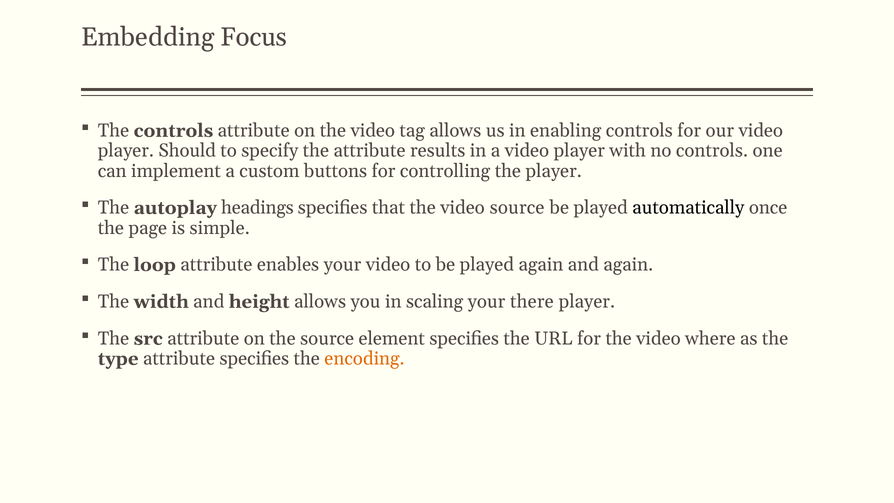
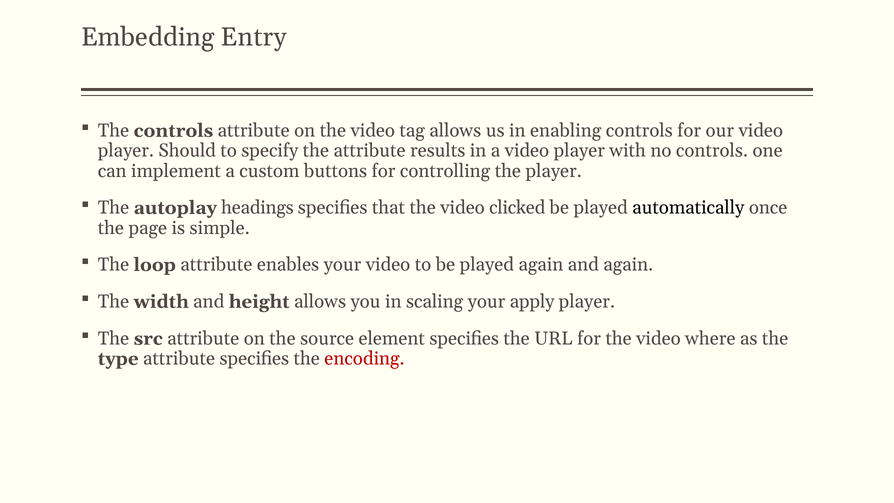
Focus: Focus -> Entry
video source: source -> clicked
there: there -> apply
encoding colour: orange -> red
